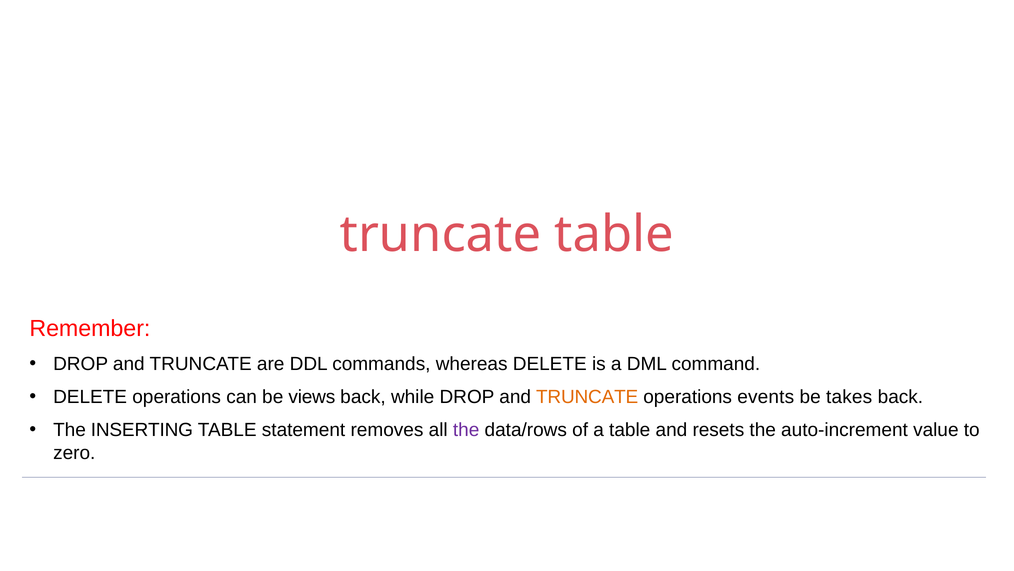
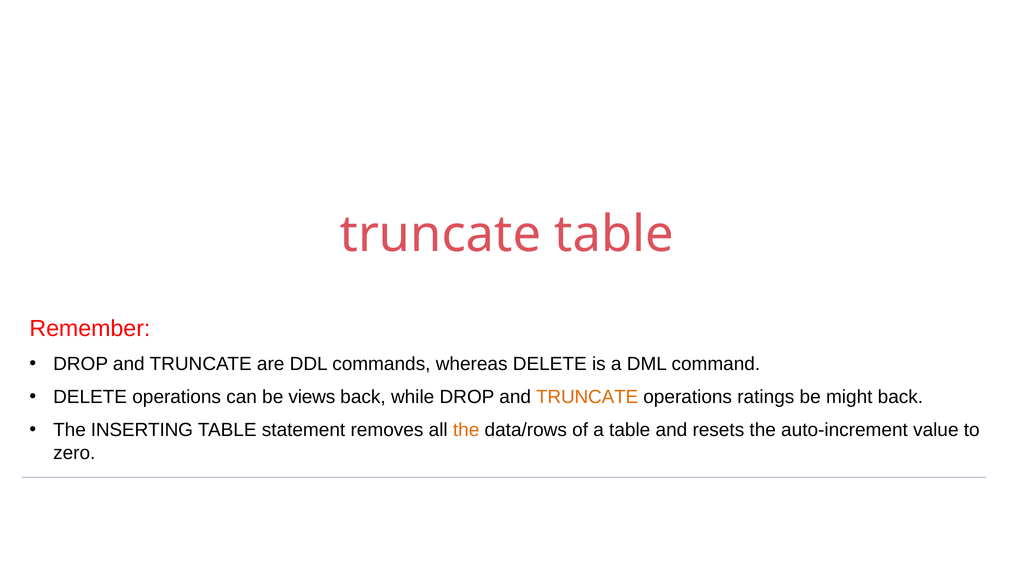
events: events -> ratings
takes: takes -> might
the at (466, 429) colour: purple -> orange
